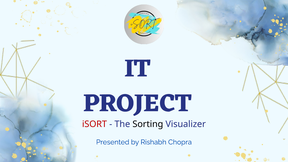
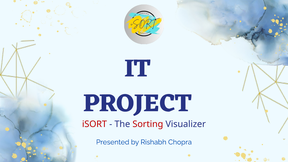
Sorting colour: black -> red
